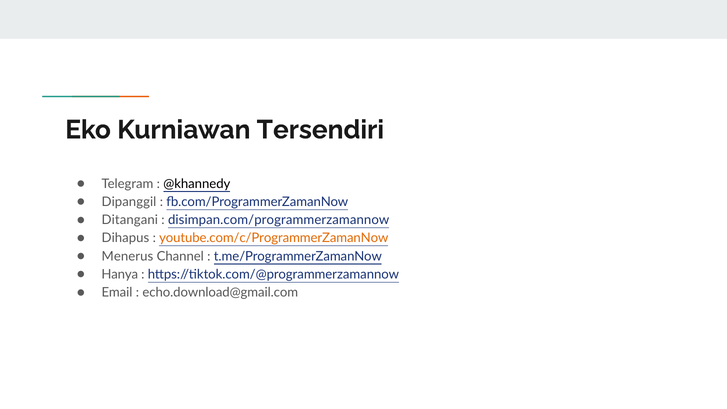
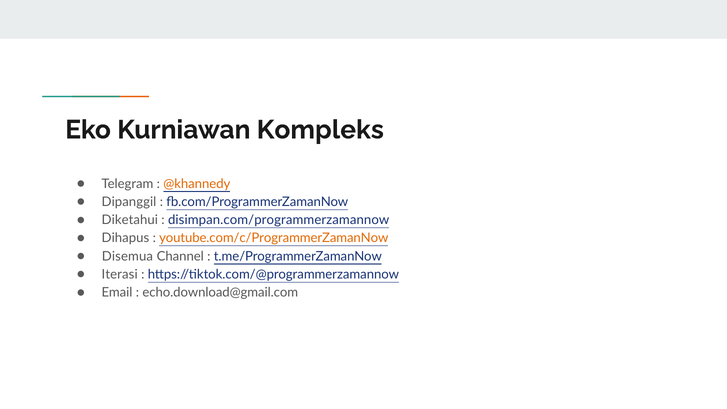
Tersendiri: Tersendiri -> Kompleks
@khannedy colour: black -> orange
Ditangani: Ditangani -> Diketahui
Menerus: Menerus -> Disemua
Hanya: Hanya -> Iterasi
